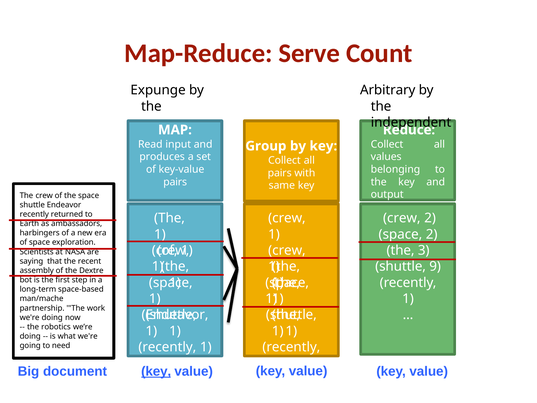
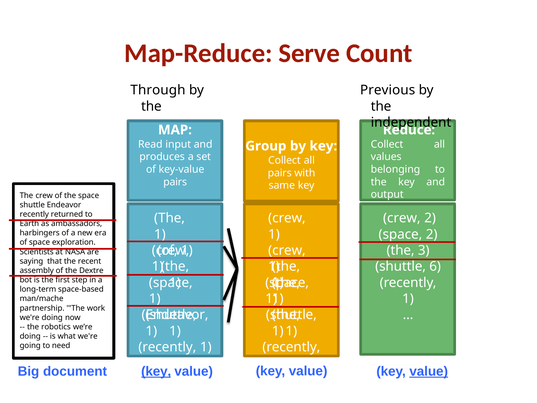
Expunge: Expunge -> Through
Arbitrary: Arbitrary -> Previous
9: 9 -> 6
value at (429, 371) underline: none -> present
